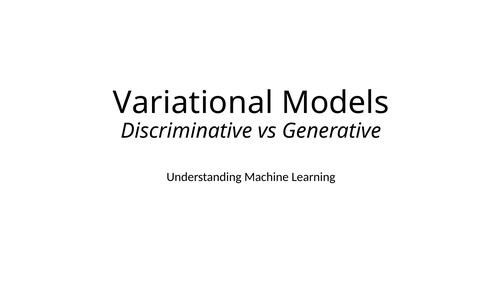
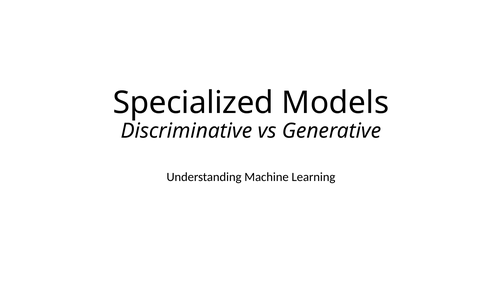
Variational: Variational -> Specialized
